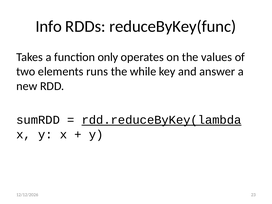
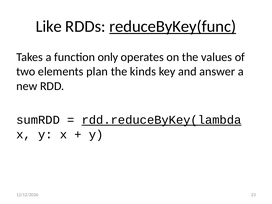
Info: Info -> Like
reduceByKey(func underline: none -> present
runs: runs -> plan
while: while -> kinds
